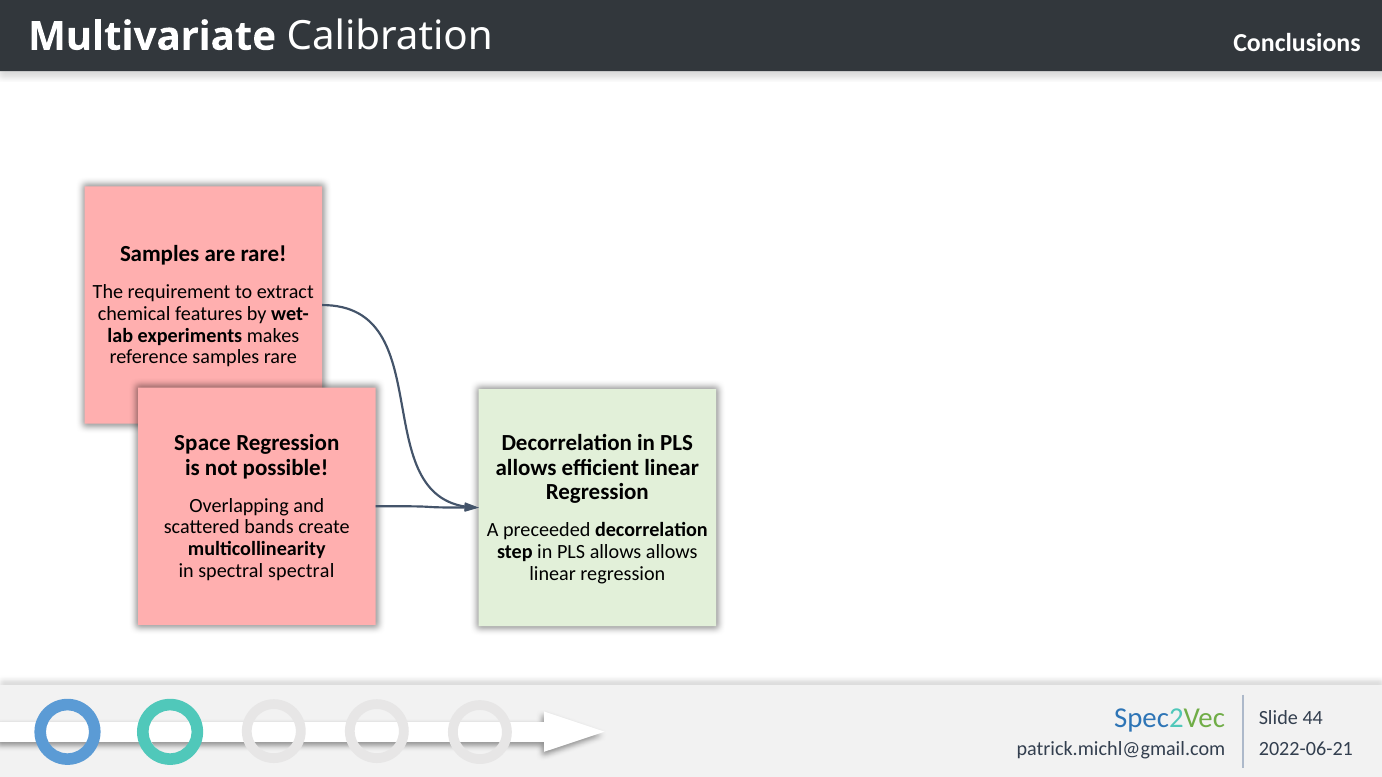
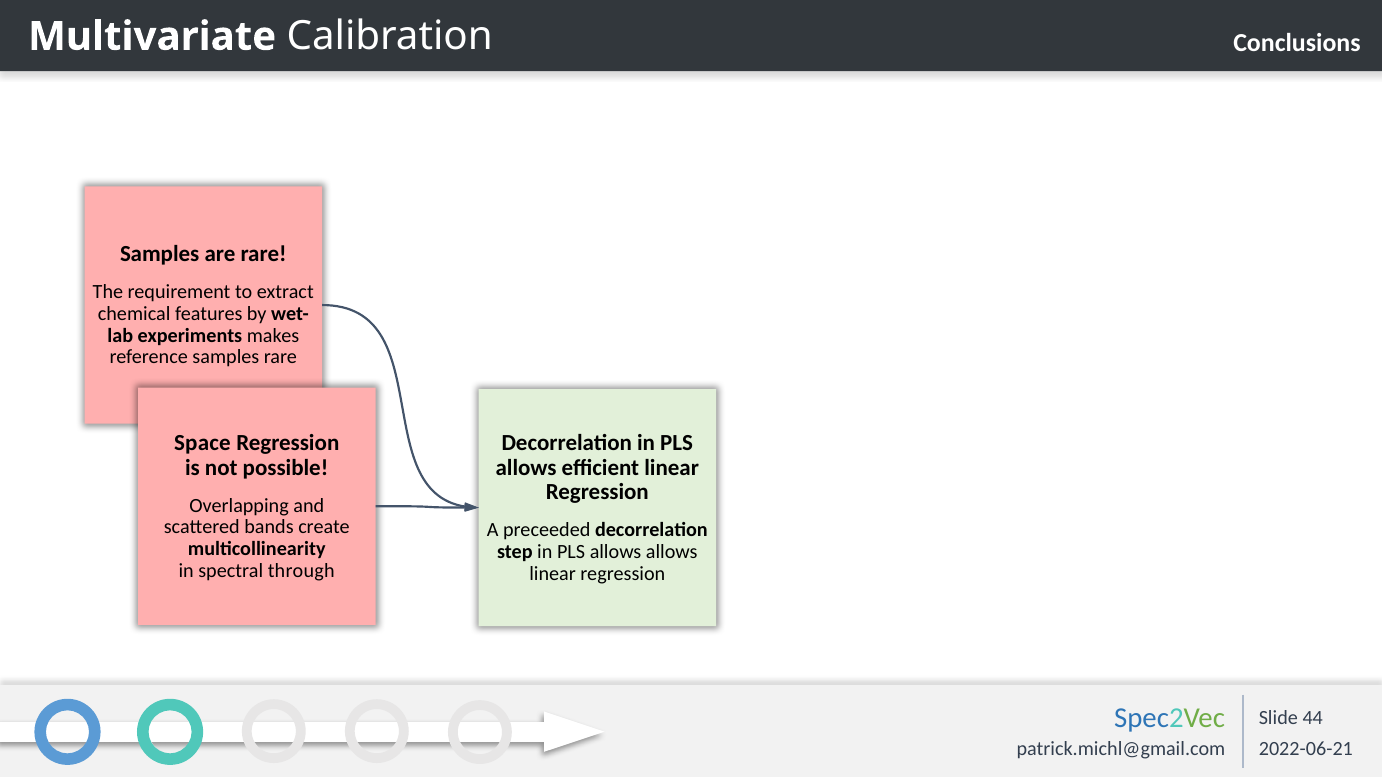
spectral spectral: spectral -> through
